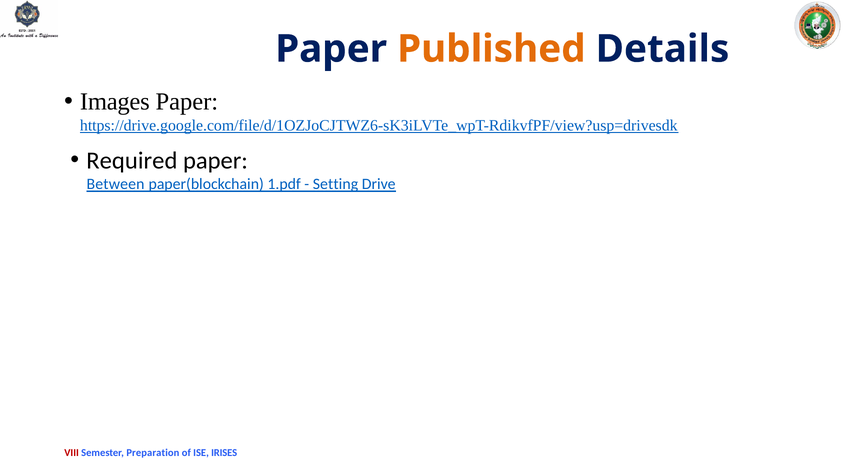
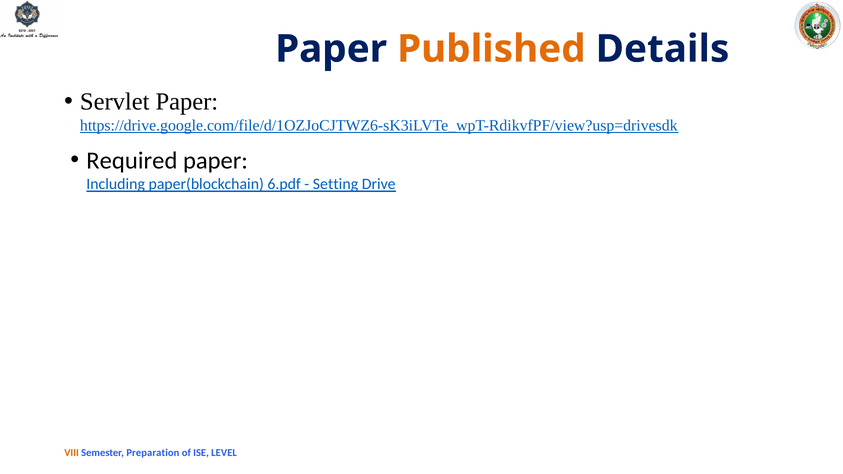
Images: Images -> Servlet
Between: Between -> Including
1.pdf: 1.pdf -> 6.pdf
VIII colour: red -> orange
IRISES: IRISES -> LEVEL
